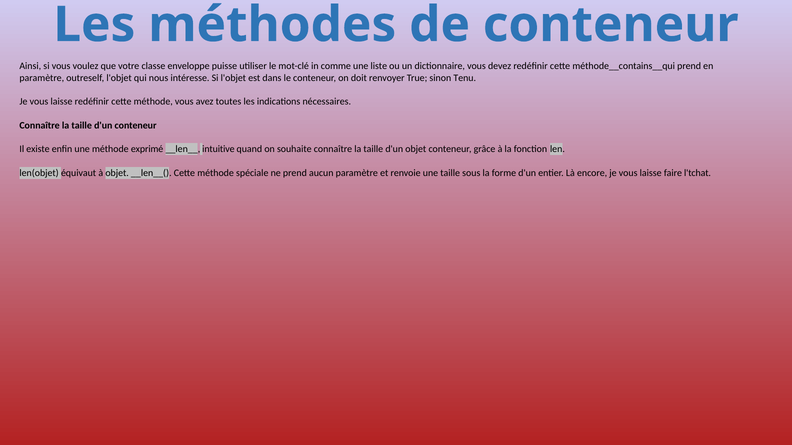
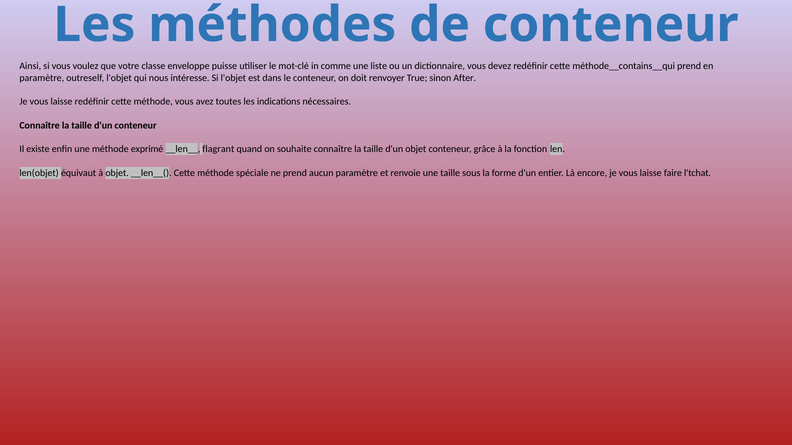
Tenu: Tenu -> After
intuitive: intuitive -> flagrant
